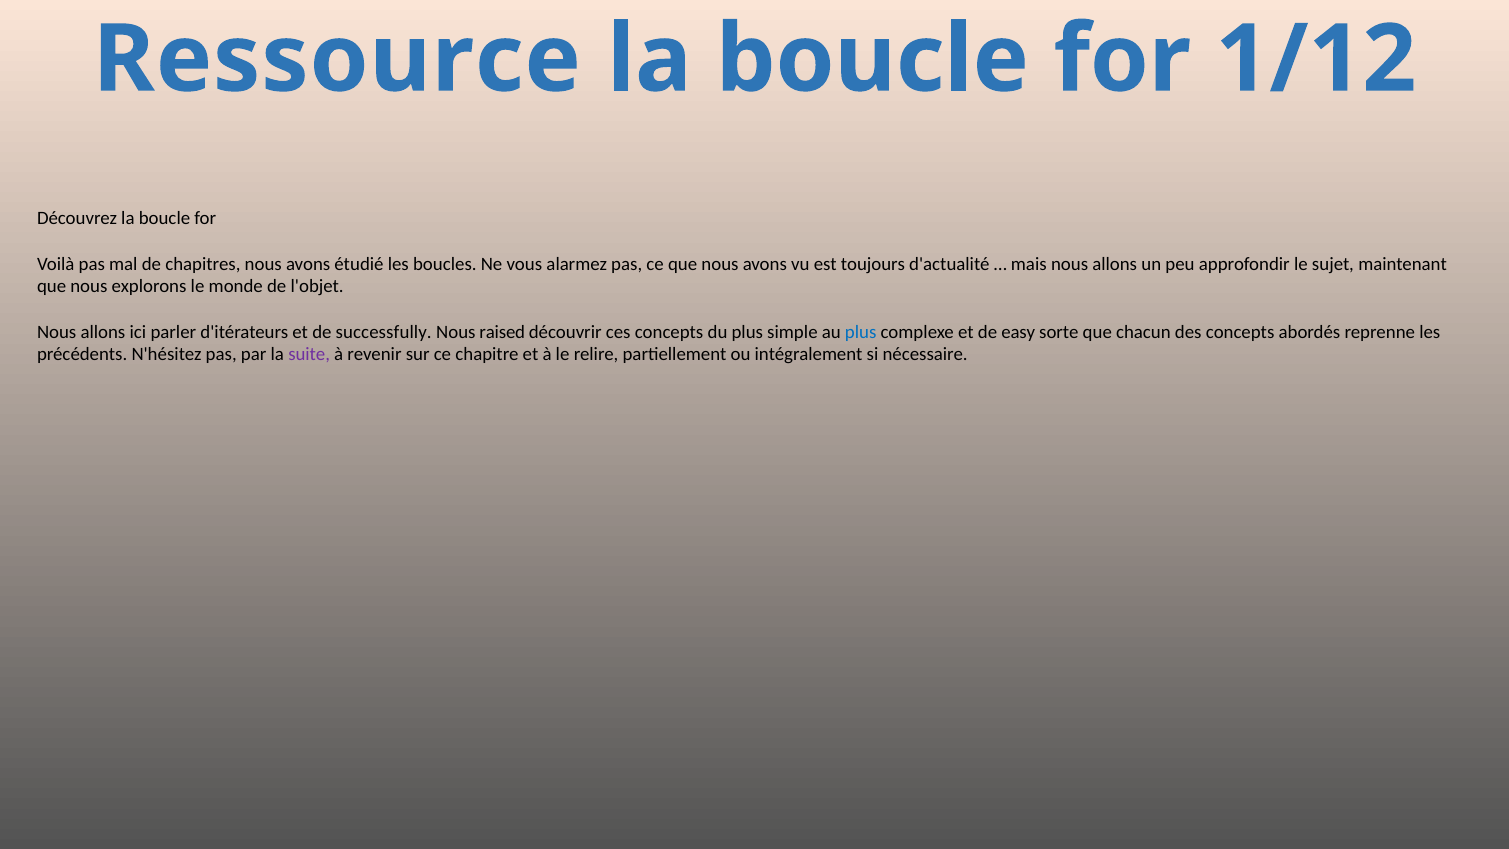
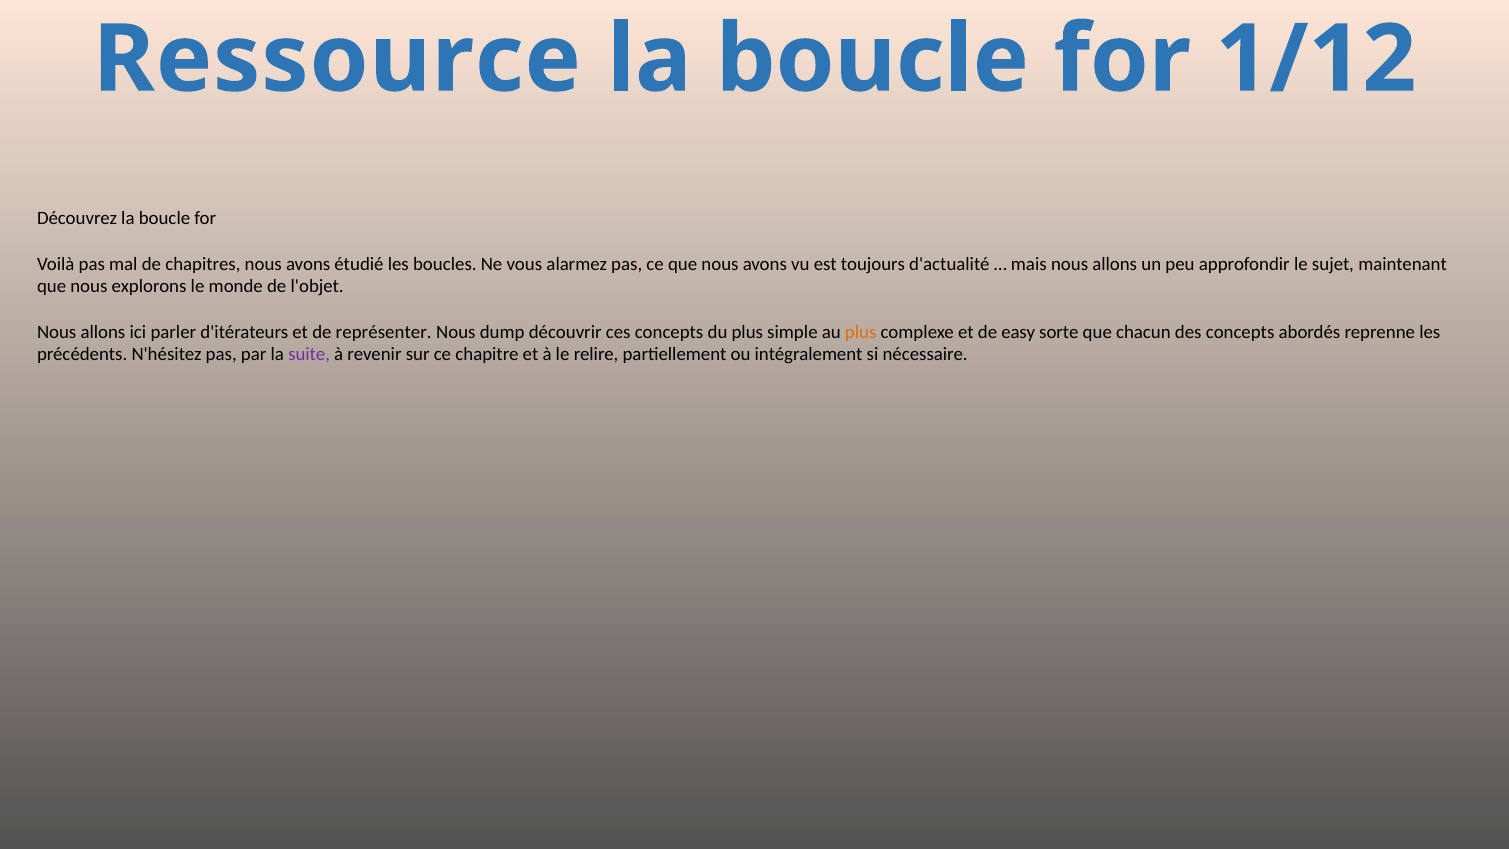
successfully: successfully -> représenter
raised: raised -> dump
plus at (861, 332) colour: blue -> orange
